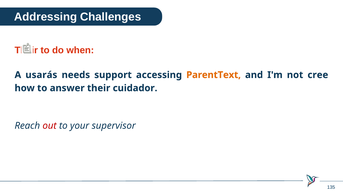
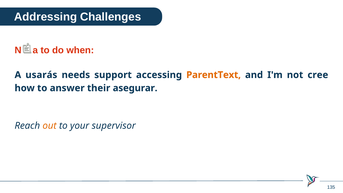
Their at (26, 50): Their -> Nada
cuidador: cuidador -> asegurar
out colour: red -> orange
